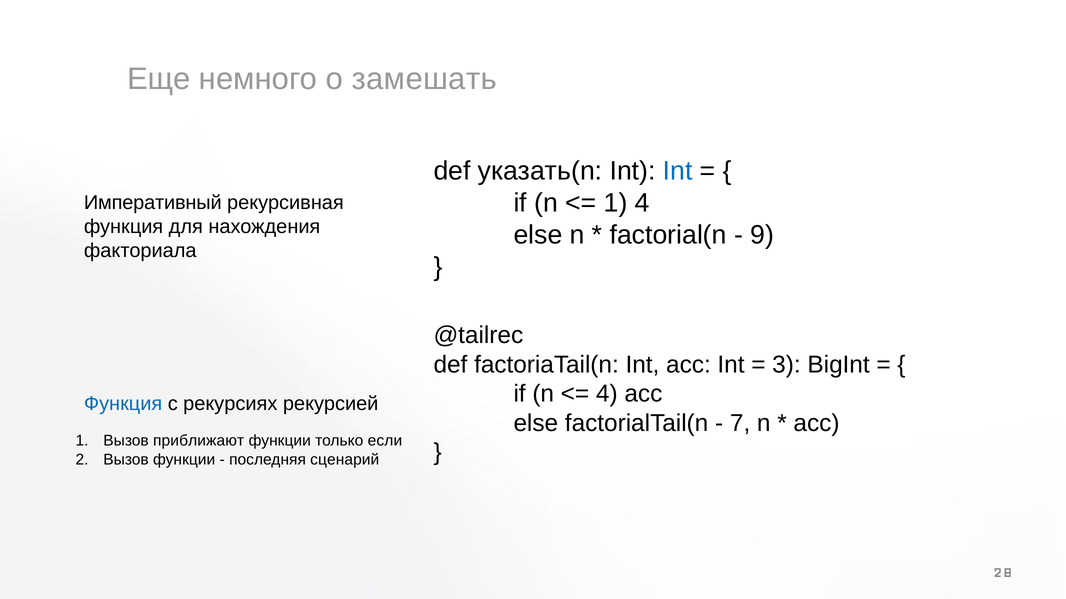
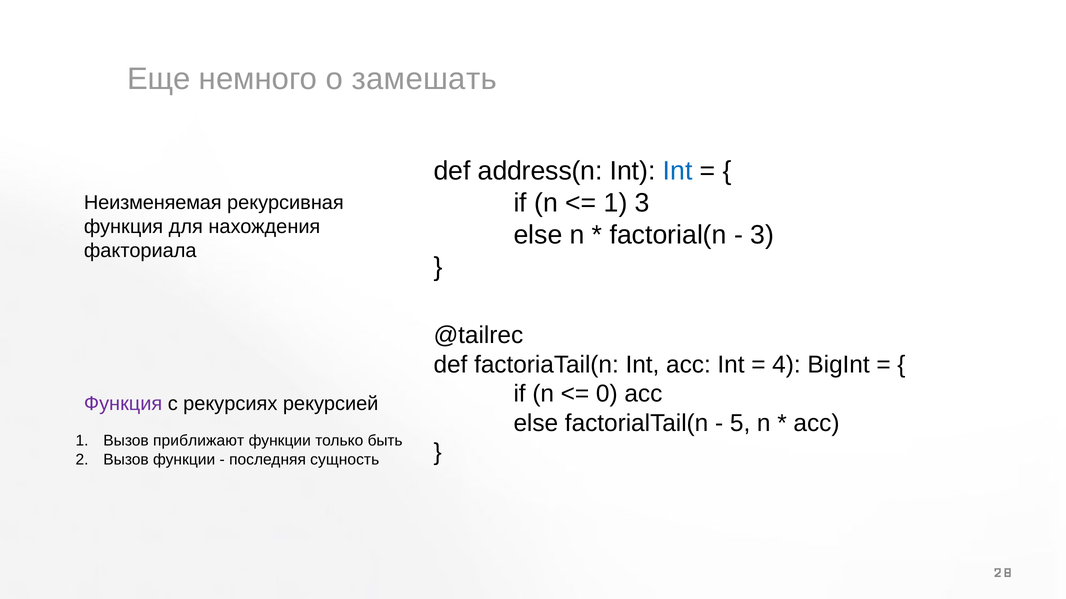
указать(n: указать(n -> address(n
1 4: 4 -> 3
Императивный: Императивный -> Неизменяемая
9 at (762, 235): 9 -> 3
3: 3 -> 4
4 at (607, 394): 4 -> 0
Функция at (123, 404) colour: blue -> purple
7: 7 -> 5
если: если -> быть
сценарий: сценарий -> сущность
